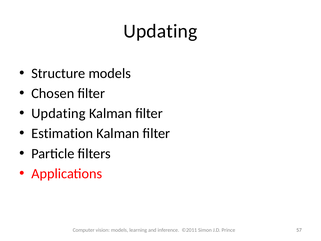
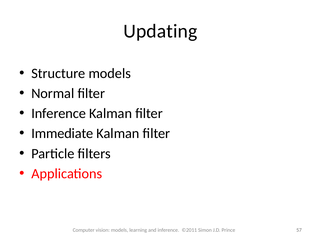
Chosen: Chosen -> Normal
Updating at (58, 113): Updating -> Inference
Estimation: Estimation -> Immediate
